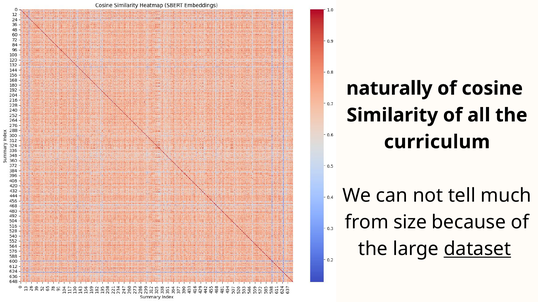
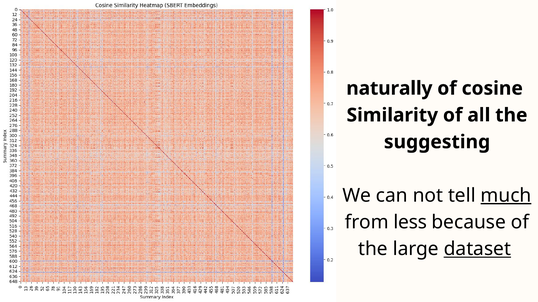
curriculum: curriculum -> suggesting
much underline: none -> present
size: size -> less
